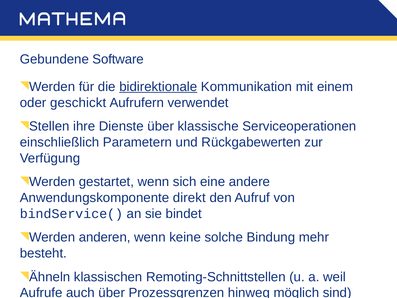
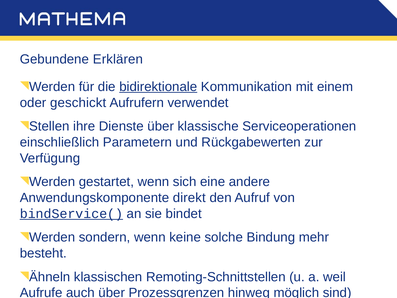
Software: Software -> Erklären
bindService( underline: none -> present
anderen: anderen -> sondern
